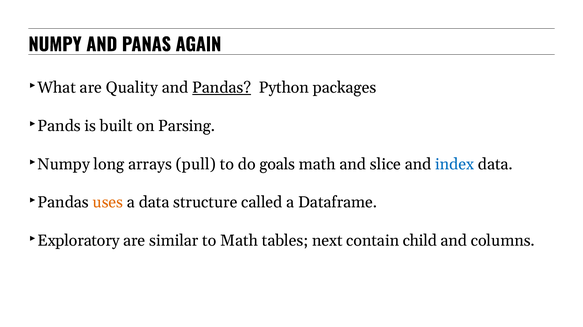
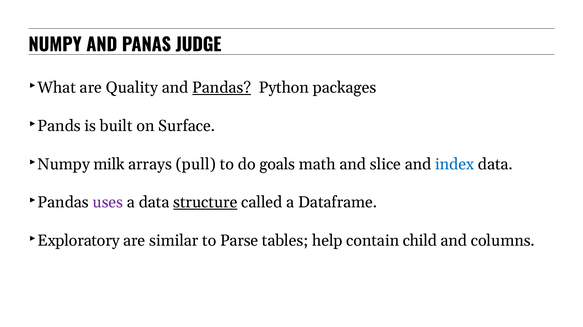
AGAIN: AGAIN -> JUDGE
Parsing: Parsing -> Surface
long: long -> milk
uses colour: orange -> purple
structure underline: none -> present
to Math: Math -> Parse
next: next -> help
